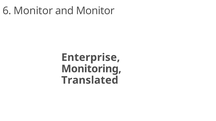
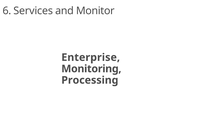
6 Monitor: Monitor -> Services
Translated: Translated -> Processing
